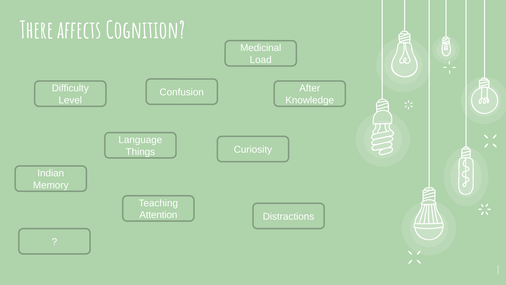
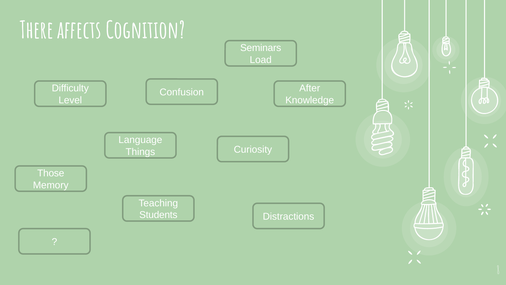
Medicinal: Medicinal -> Seminars
Indian: Indian -> Those
Attention: Attention -> Students
